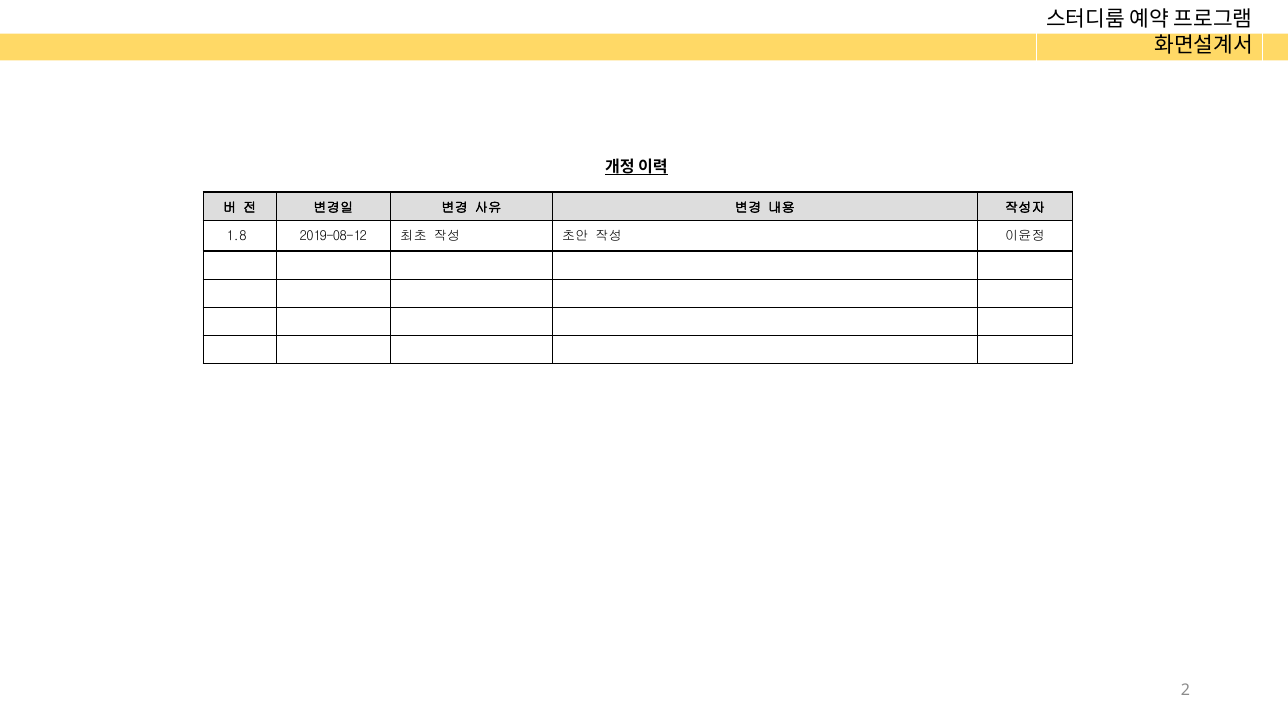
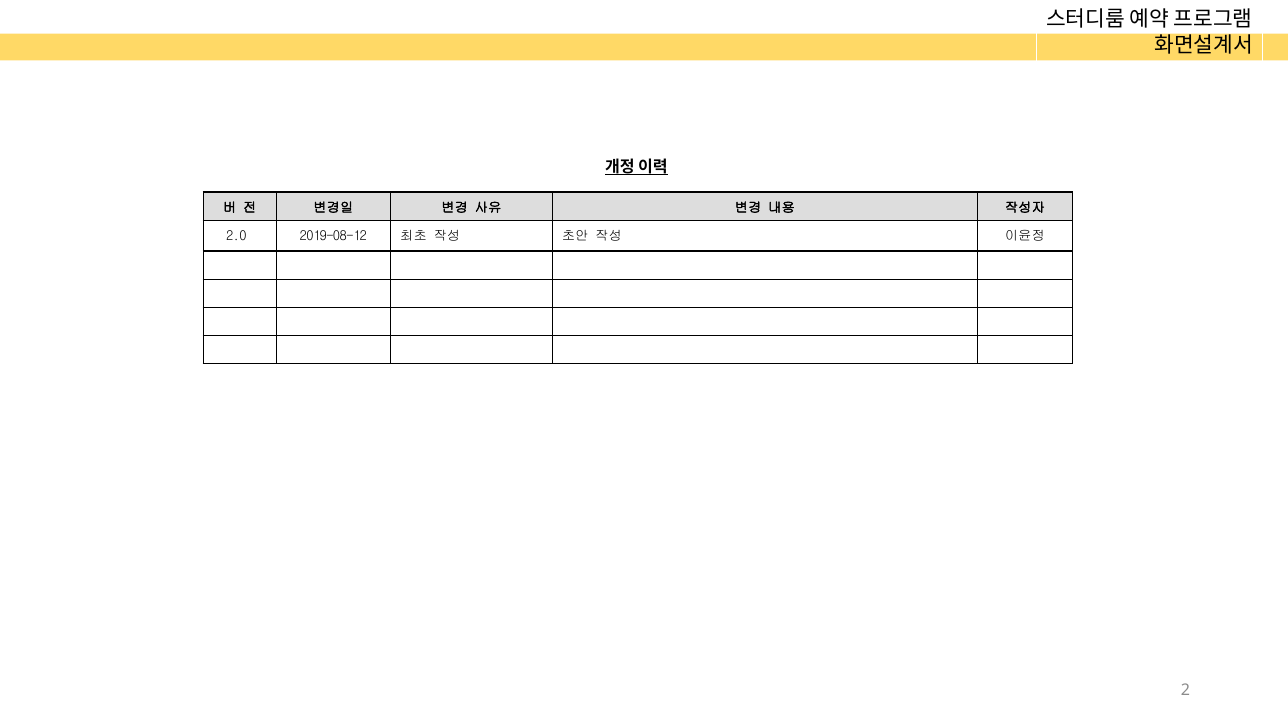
1.8: 1.8 -> 2.0
